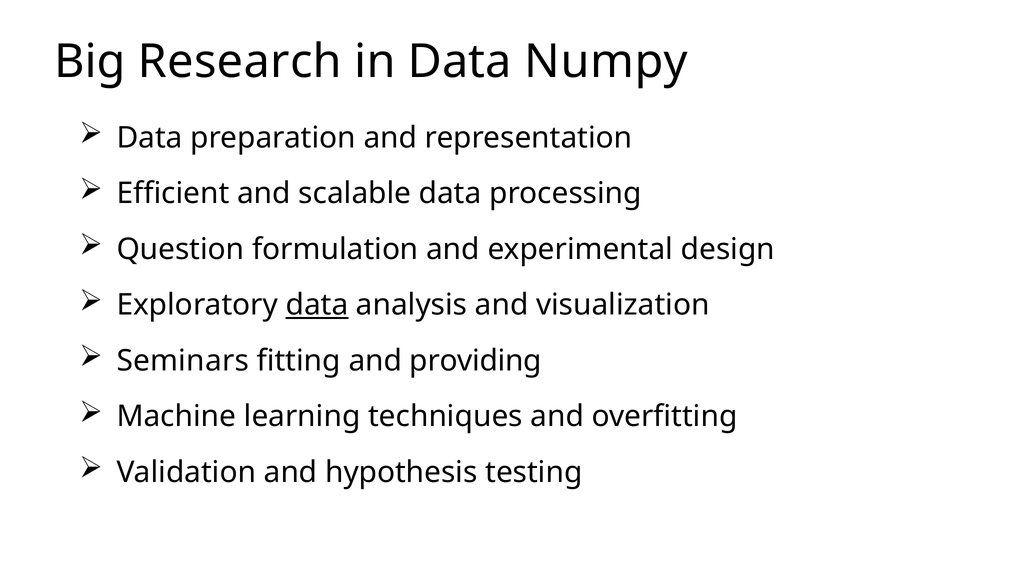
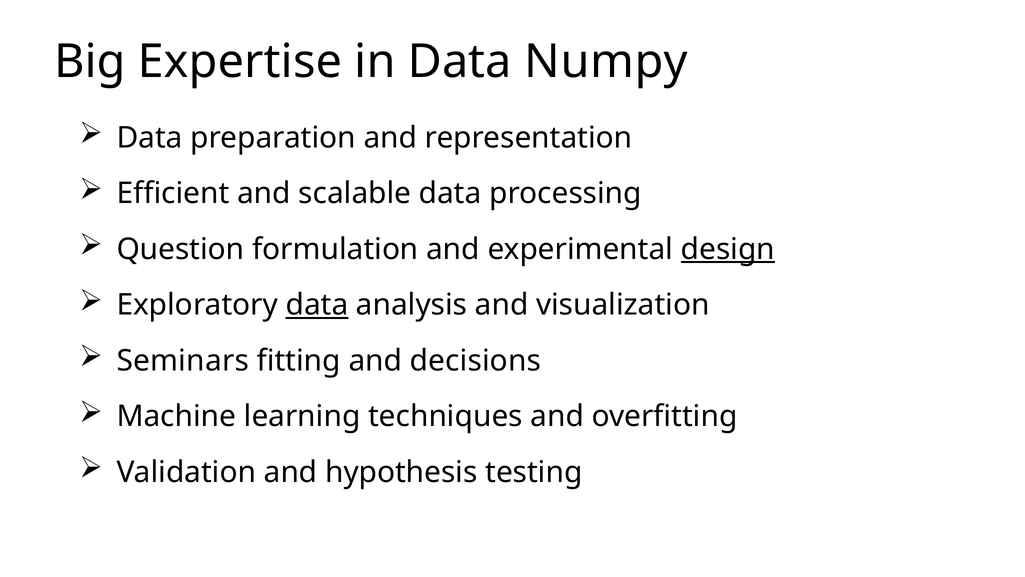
Research: Research -> Expertise
design underline: none -> present
providing: providing -> decisions
